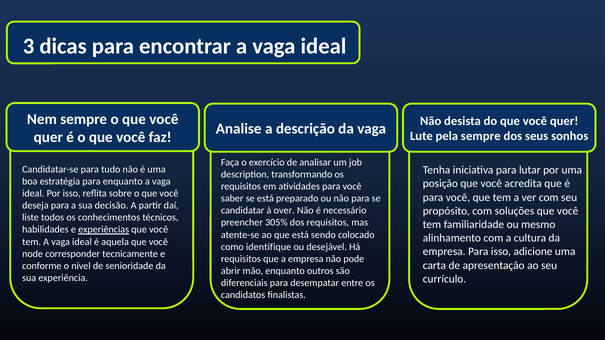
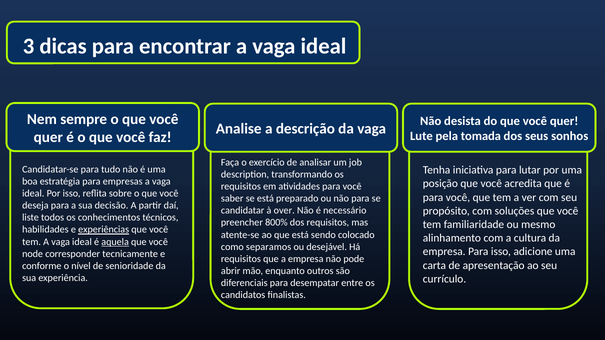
pela sempre: sempre -> tomada
para enquanto: enquanto -> empresas
305%: 305% -> 800%
aquela underline: none -> present
identifique: identifique -> separamos
